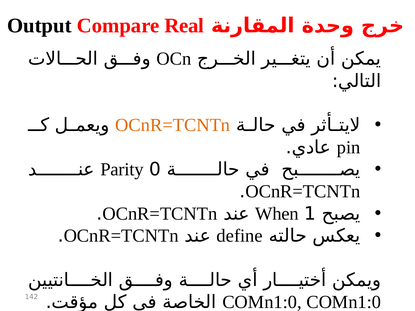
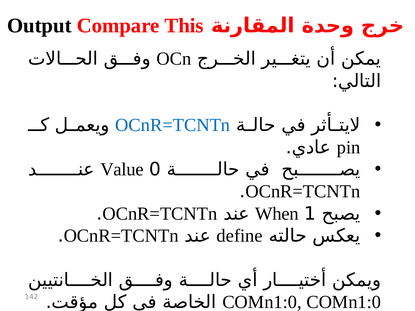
Real: Real -> This
OCnR=TCNTn at (173, 125) colour: orange -> blue
Parity: Parity -> Value
